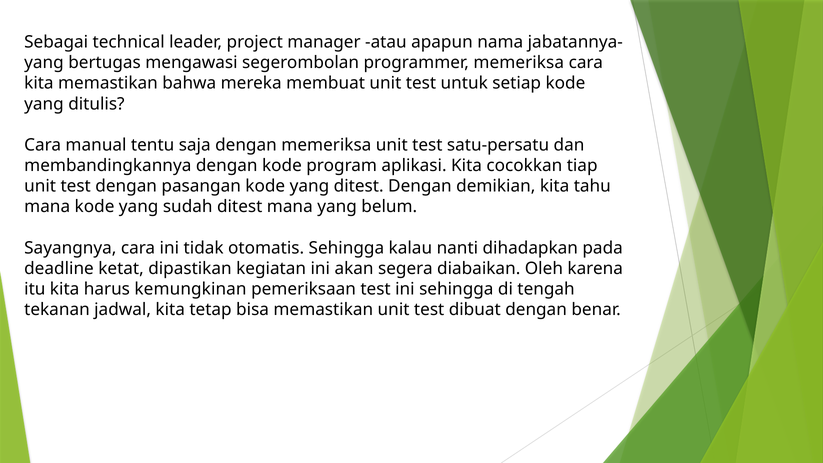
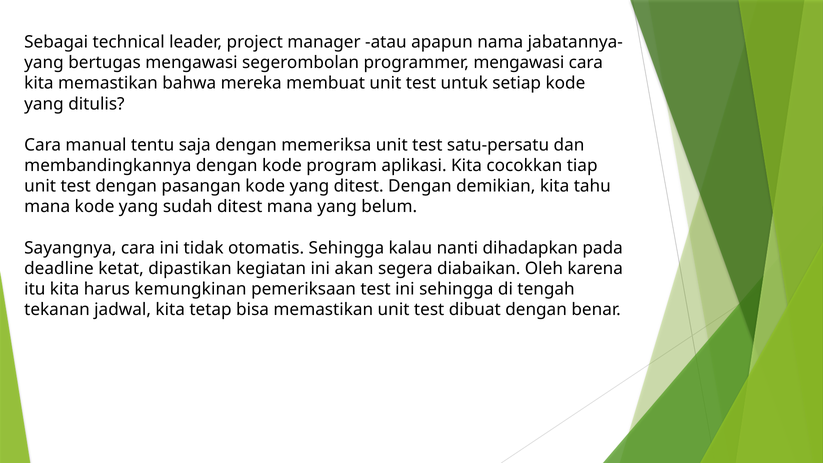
programmer memeriksa: memeriksa -> mengawasi
